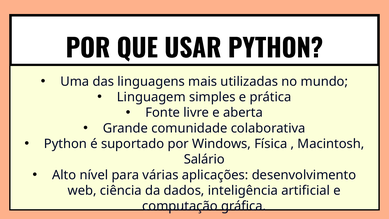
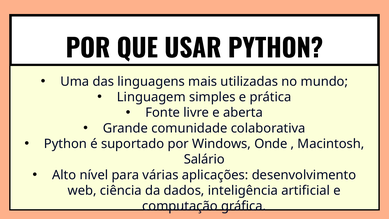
Física: Física -> Onde
